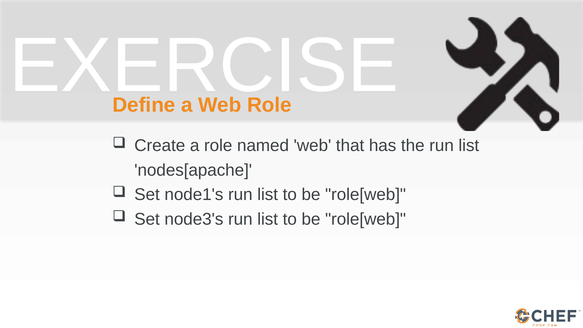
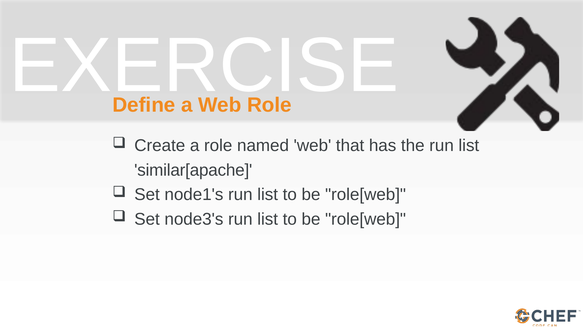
nodes[apache: nodes[apache -> similar[apache
